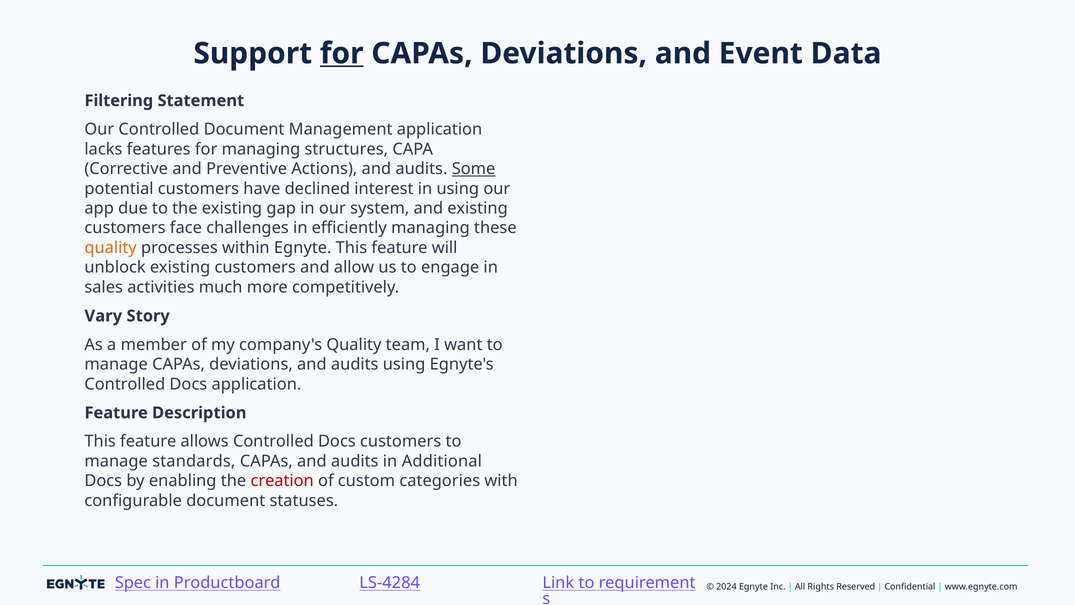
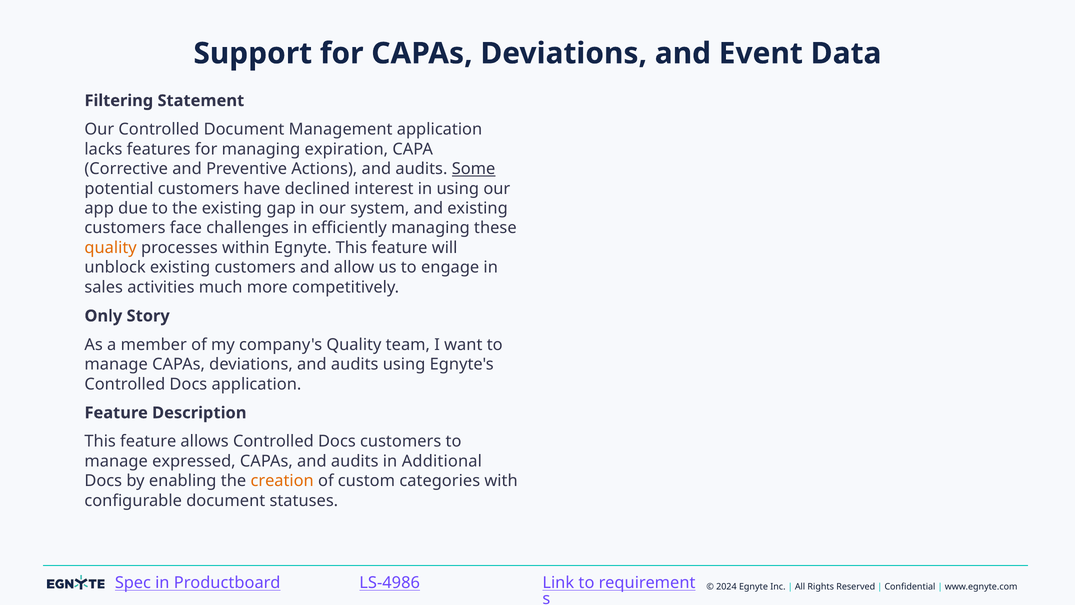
for at (342, 53) underline: present -> none
structures: structures -> expiration
Vary: Vary -> Only
standards: standards -> expressed
creation colour: red -> orange
LS-4284: LS-4284 -> LS-4986
